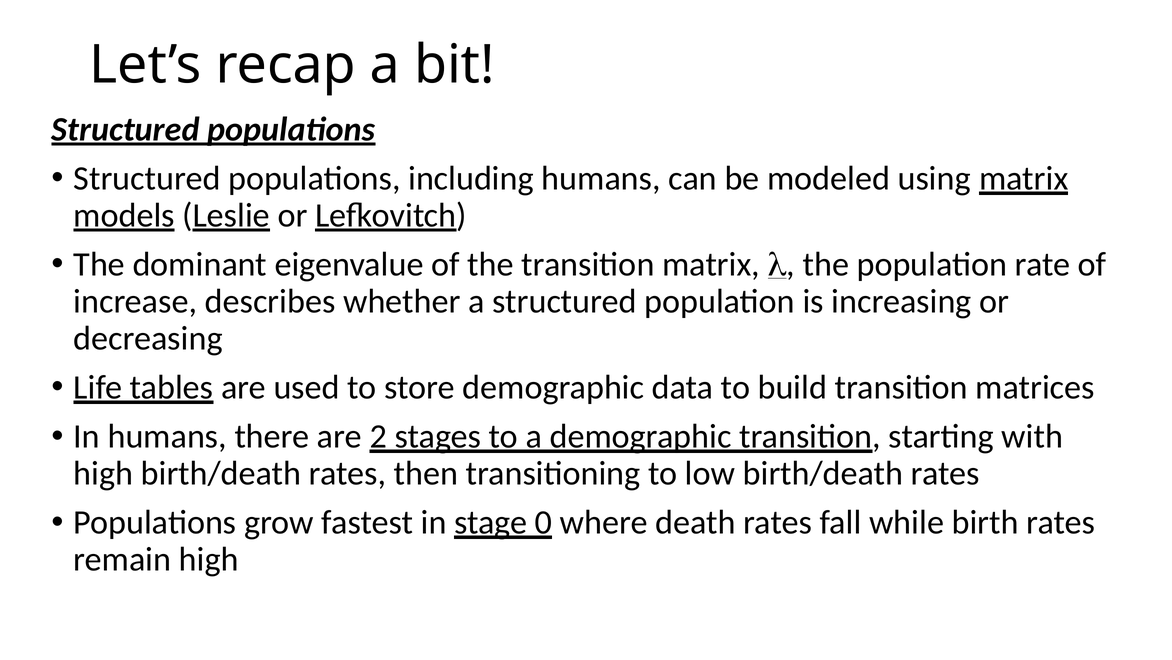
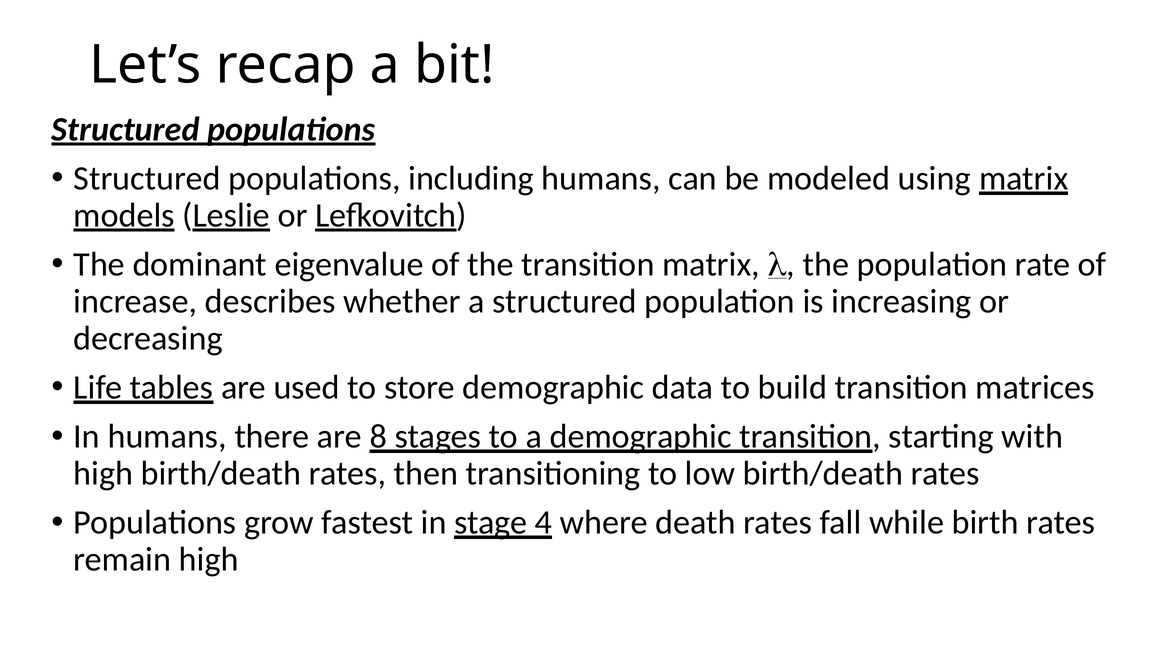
2: 2 -> 8
0: 0 -> 4
